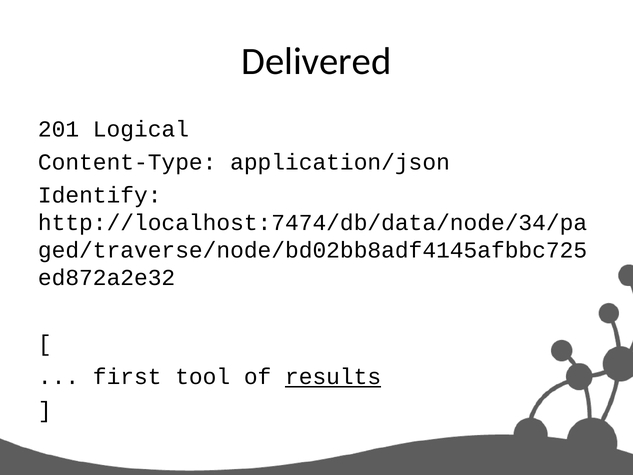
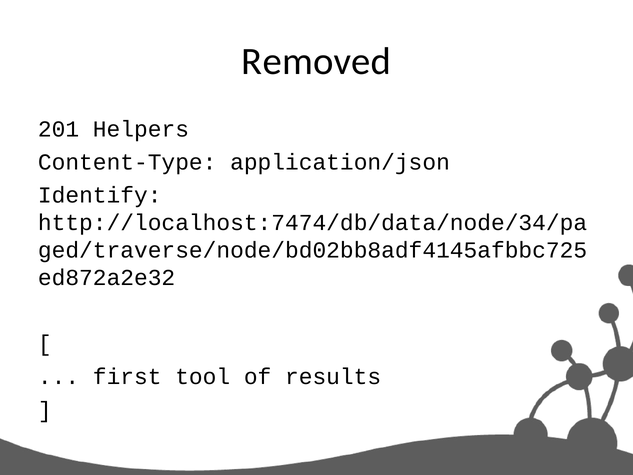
Delivered: Delivered -> Removed
Logical: Logical -> Helpers
results underline: present -> none
